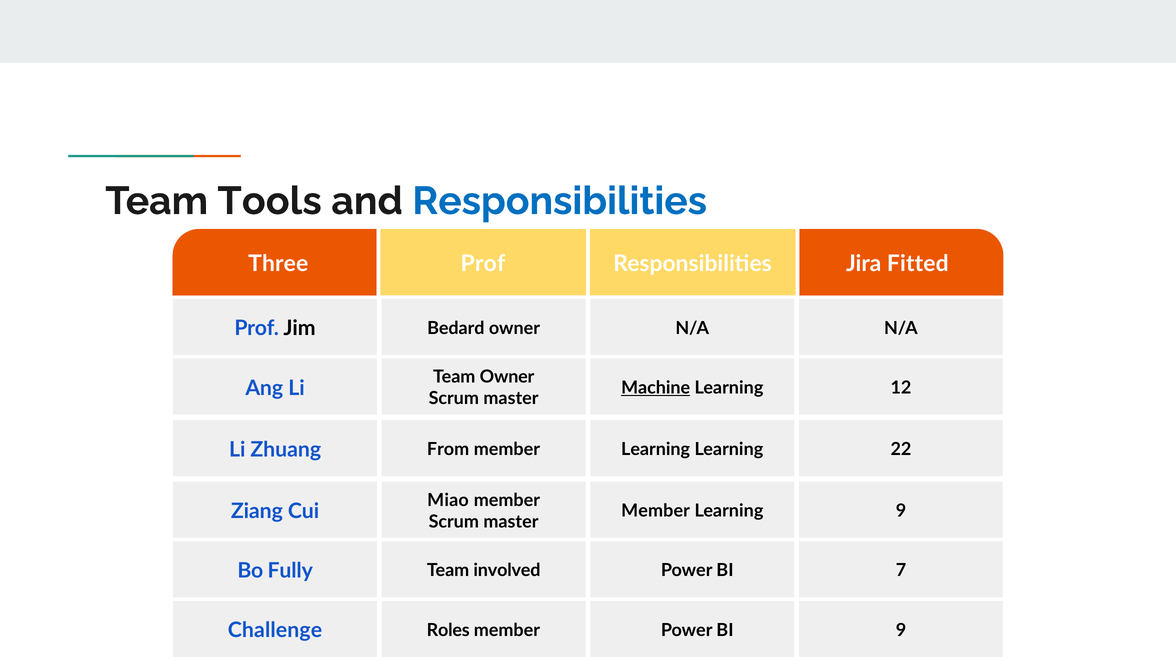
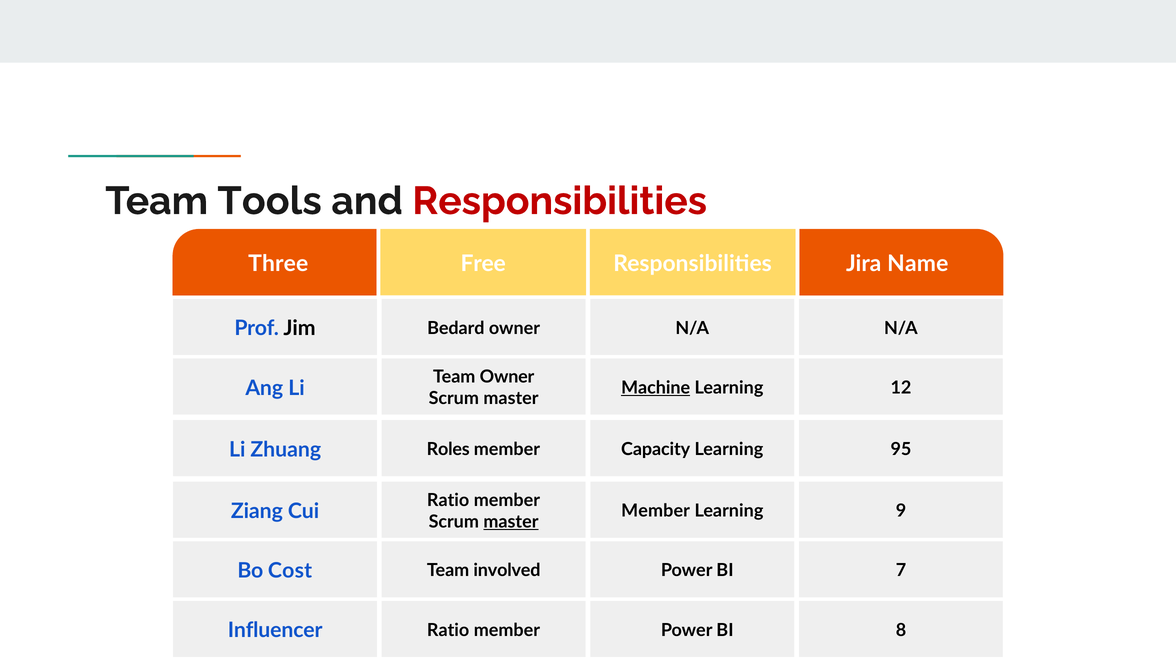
Responsibilities at (560, 201) colour: blue -> red
Prof at (483, 264): Prof -> Free
Fitted: Fitted -> Name
Zhuang Learning: Learning -> Capacity
From: From -> Roles
22: 22 -> 95
Miao at (448, 501): Miao -> Ratio
master at (511, 522) underline: none -> present
Fully: Fully -> Cost
Challenge: Challenge -> Influencer
Roles at (448, 631): Roles -> Ratio
member 9: 9 -> 8
